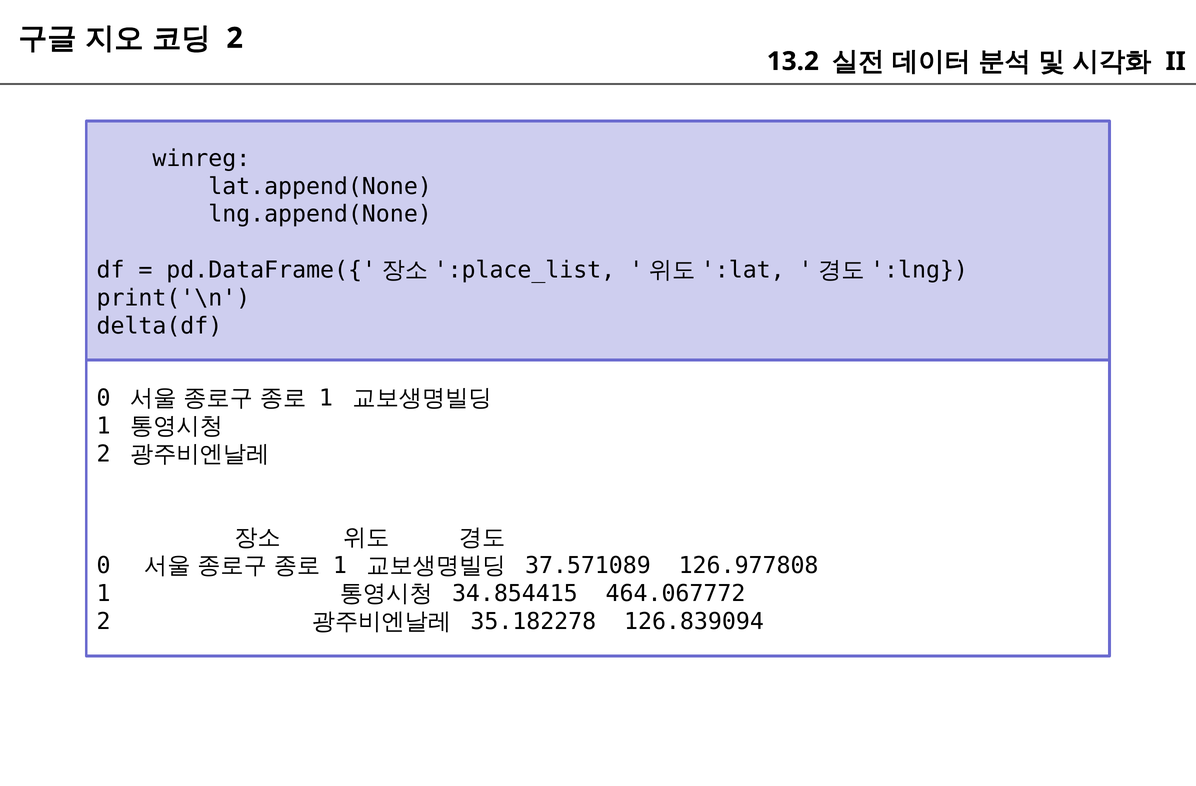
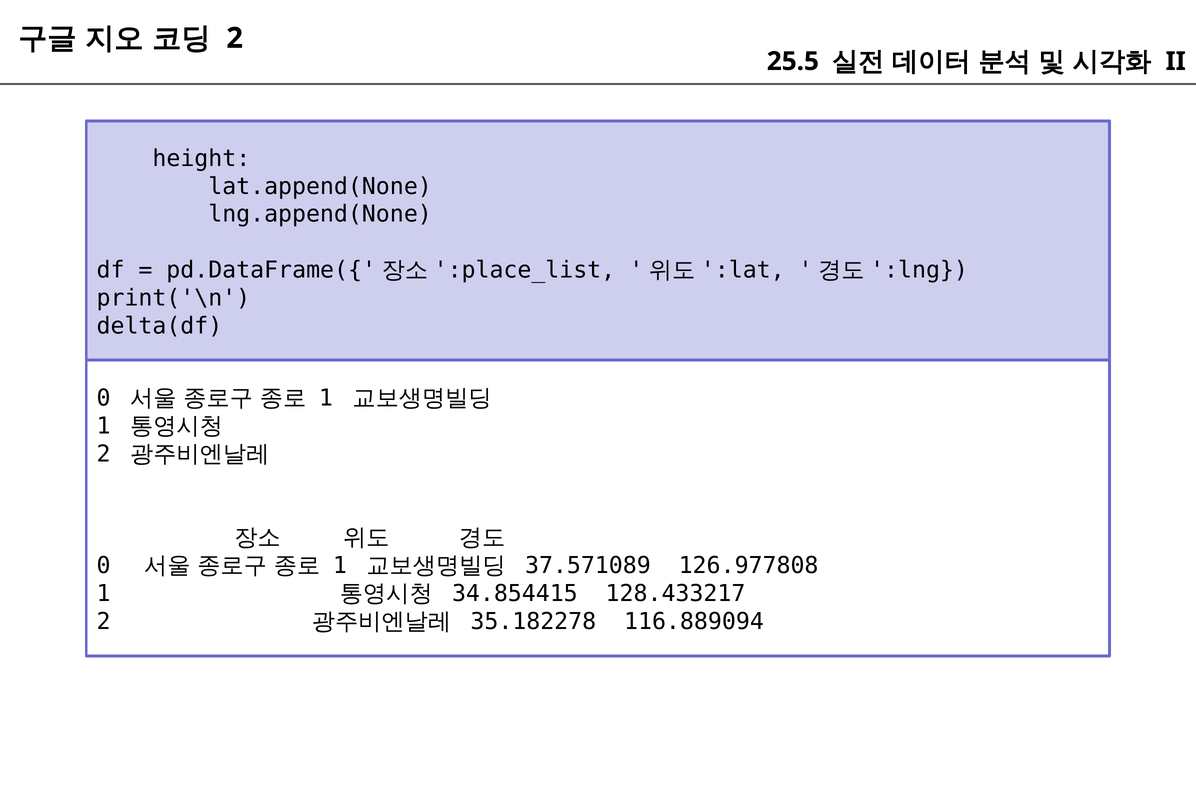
13.2: 13.2 -> 25.5
winreg: winreg -> height
464.067772: 464.067772 -> 128.433217
126.839094: 126.839094 -> 116.889094
